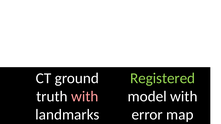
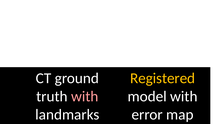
Registered colour: light green -> yellow
